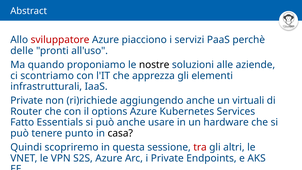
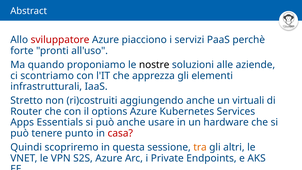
delle: delle -> forte
Private at (27, 101): Private -> Stretto
ri)richiede: ri)richiede -> ri)costruiti
Fatto: Fatto -> Apps
casa colour: black -> red
tra colour: red -> orange
